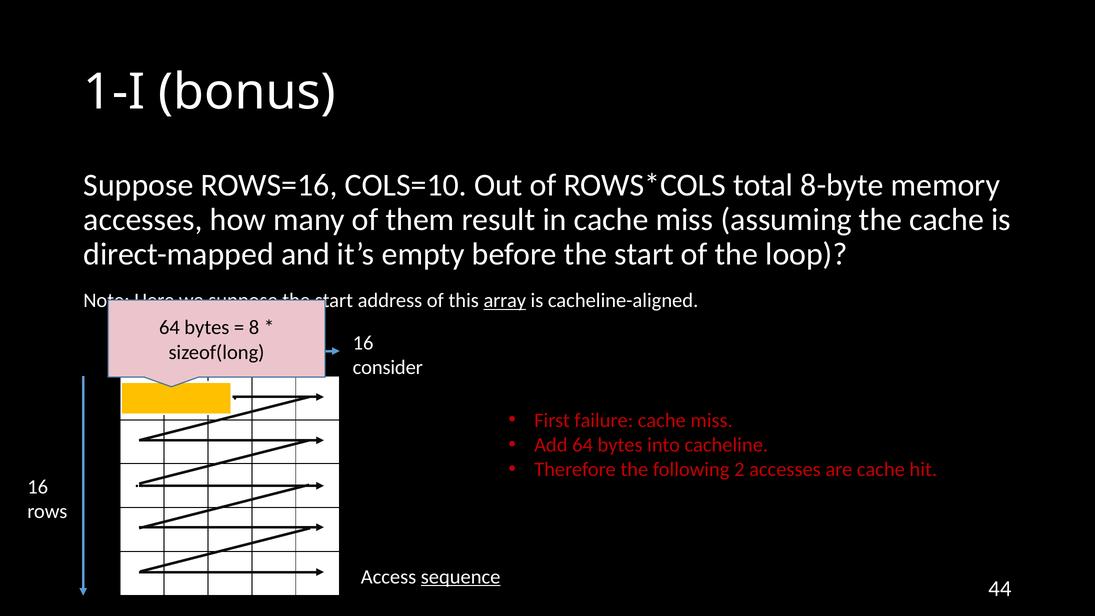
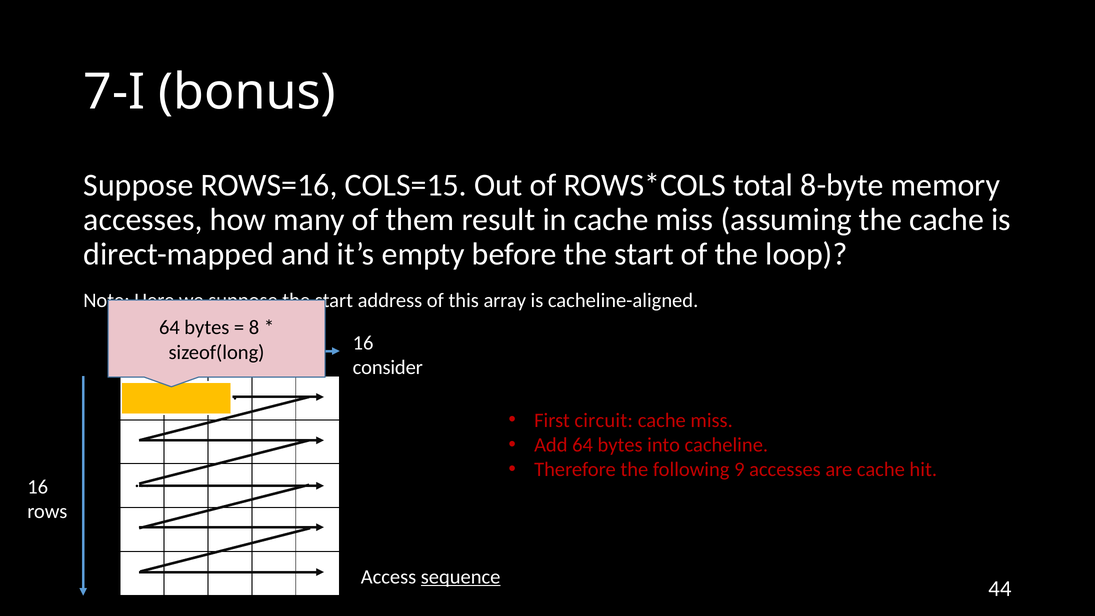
1-I: 1-I -> 7-I
COLS=10: COLS=10 -> COLS=15
array underline: present -> none
failure: failure -> circuit
2: 2 -> 9
